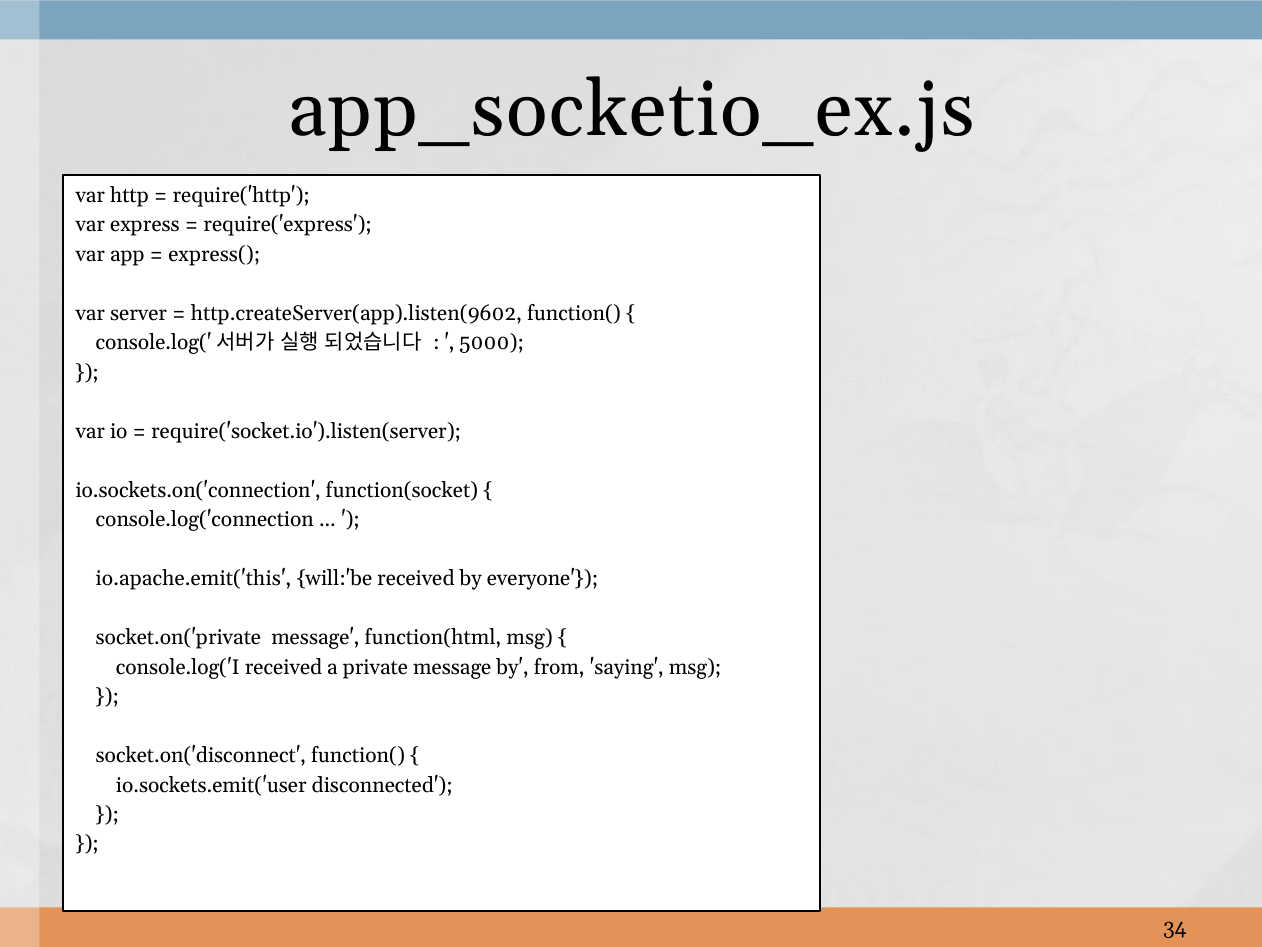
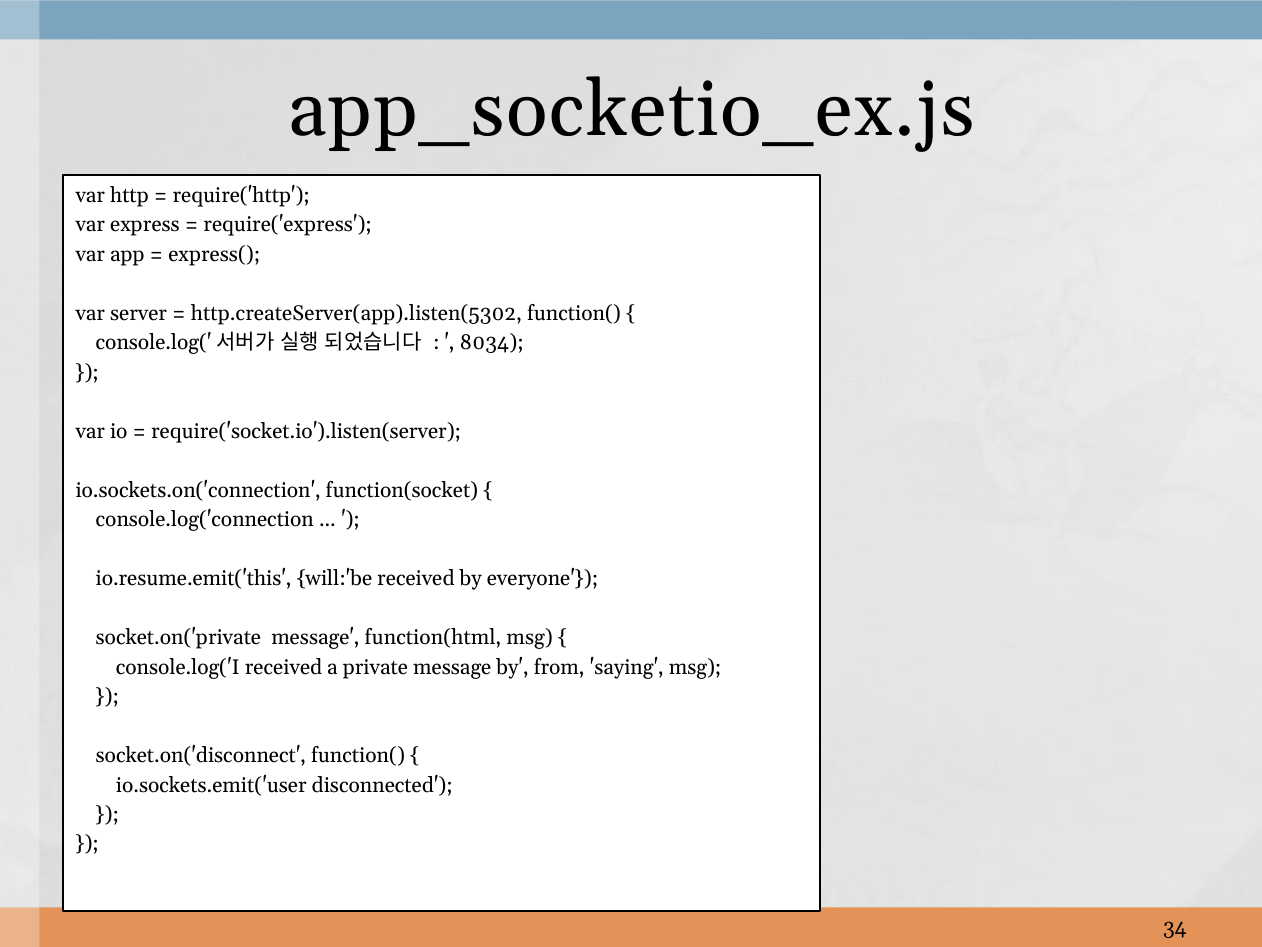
http.createServer(app).listen(9602: http.createServer(app).listen(9602 -> http.createServer(app).listen(5302
5000: 5000 -> 8034
io.apache.emit('this: io.apache.emit('this -> io.resume.emit('this
